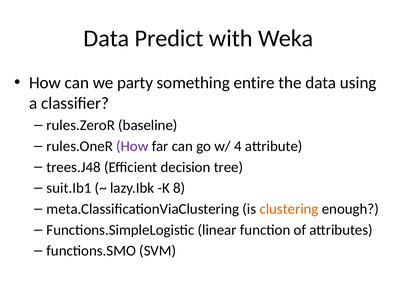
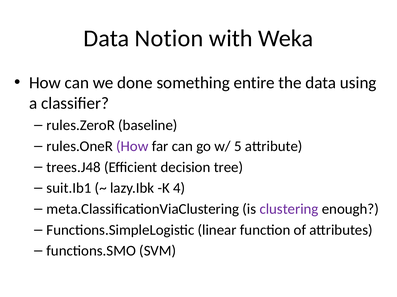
Predict: Predict -> Notion
party: party -> done
4: 4 -> 5
8: 8 -> 4
clustering colour: orange -> purple
